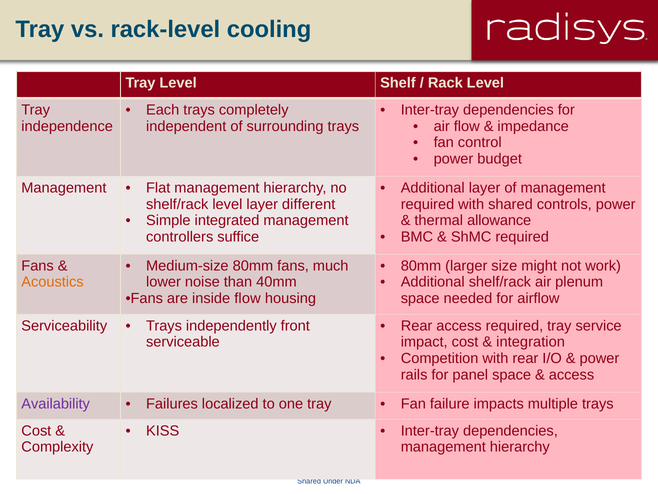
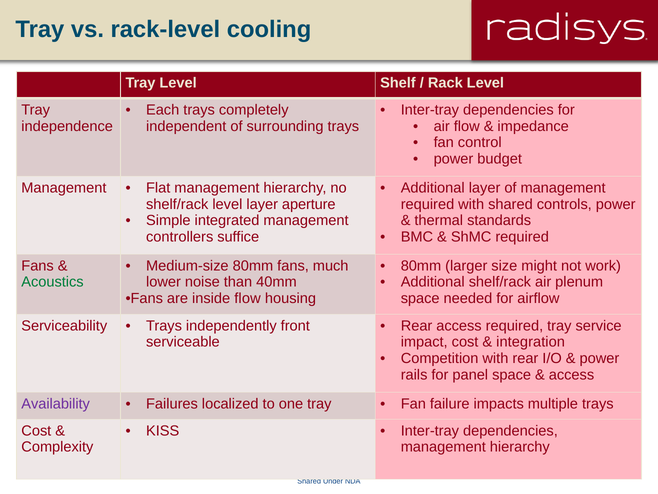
different: different -> aperture
allowance: allowance -> standards
Acoustics colour: orange -> green
